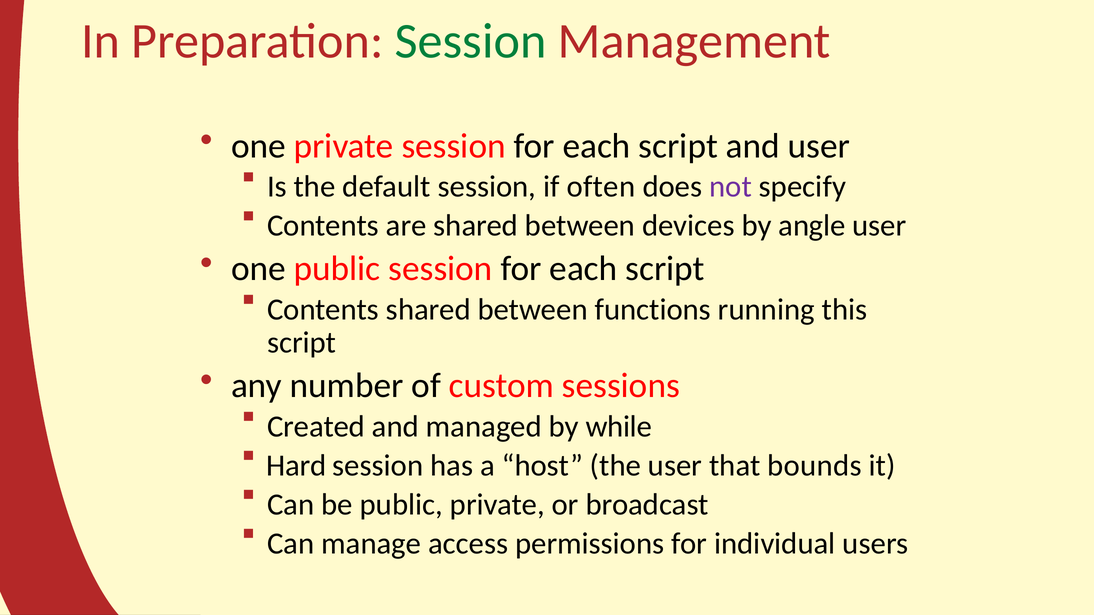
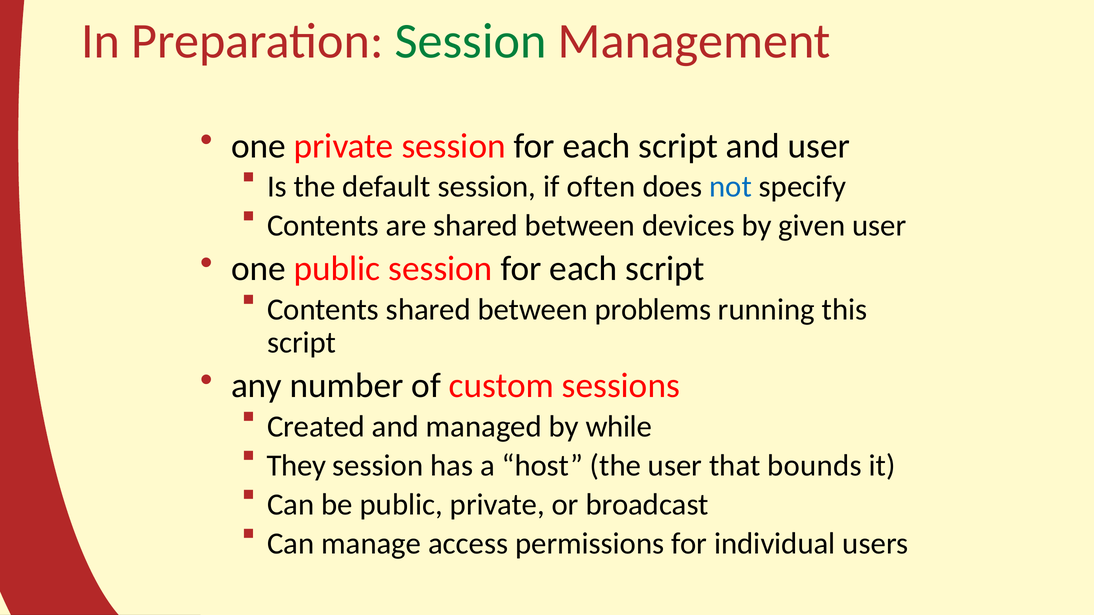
not colour: purple -> blue
angle: angle -> given
functions: functions -> problems
Hard: Hard -> They
